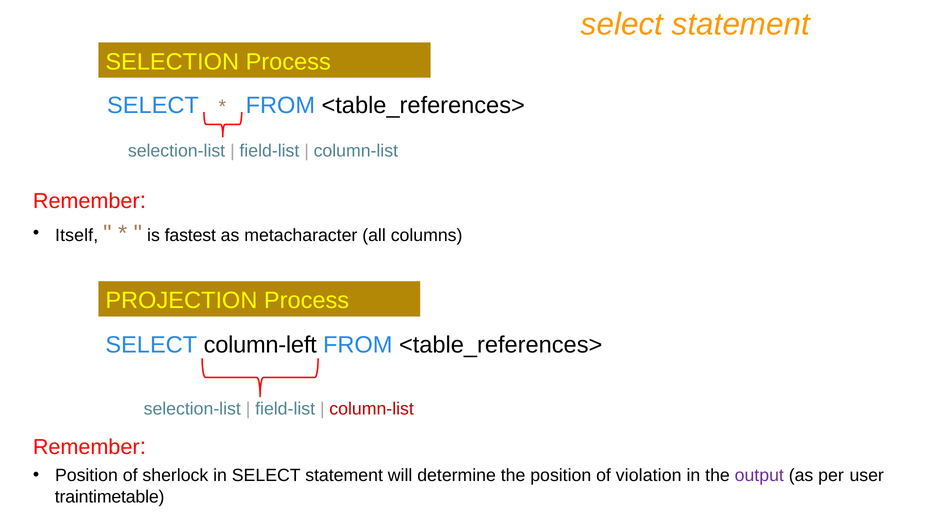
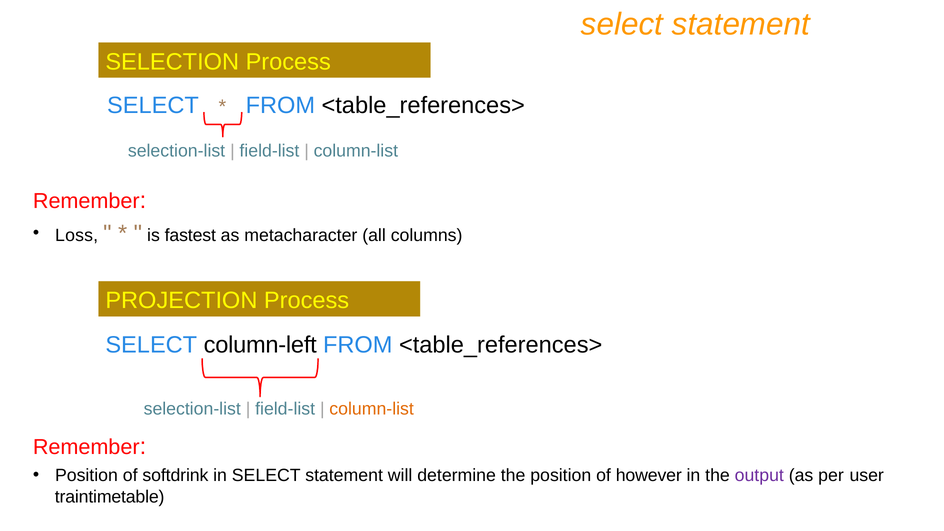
Itself: Itself -> Loss
column-list at (372, 409) colour: red -> orange
sherlock: sherlock -> softdrink
violation: violation -> however
